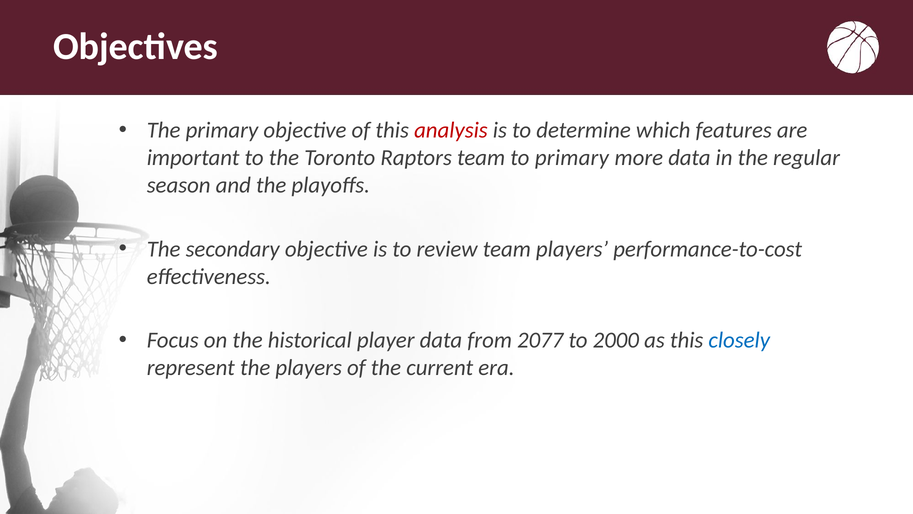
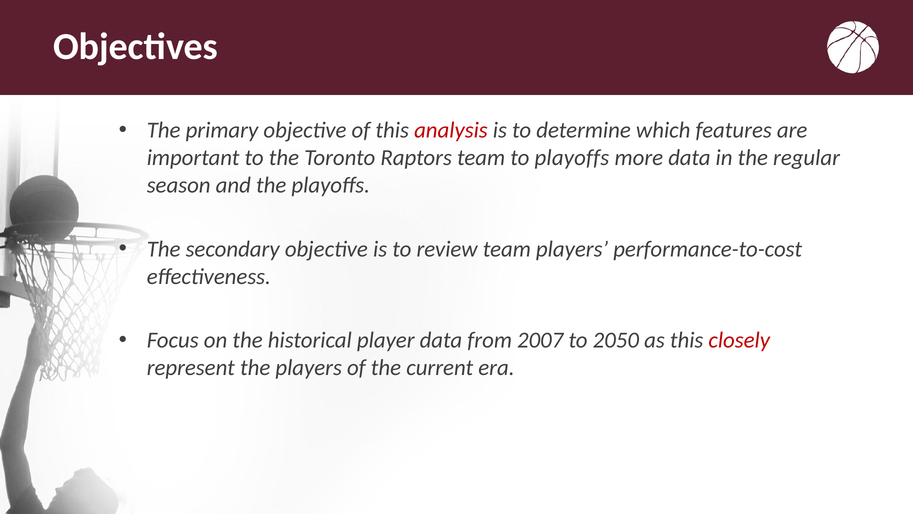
to primary: primary -> playoffs
2077: 2077 -> 2007
2000: 2000 -> 2050
closely colour: blue -> red
